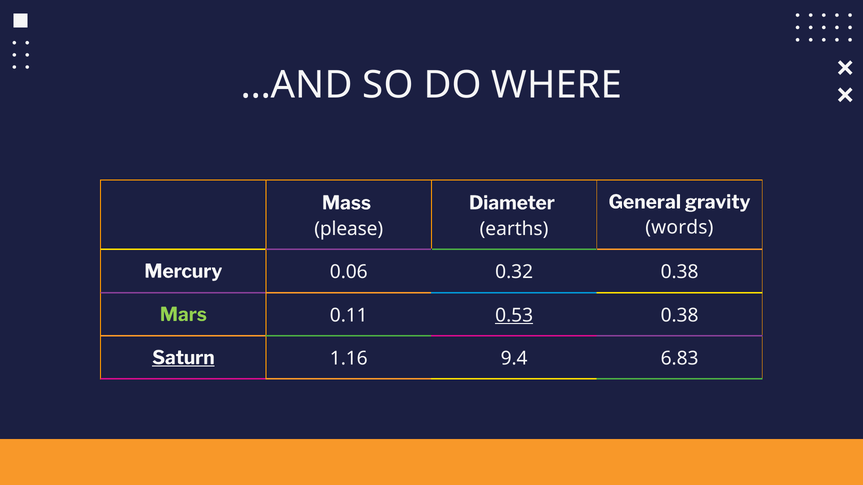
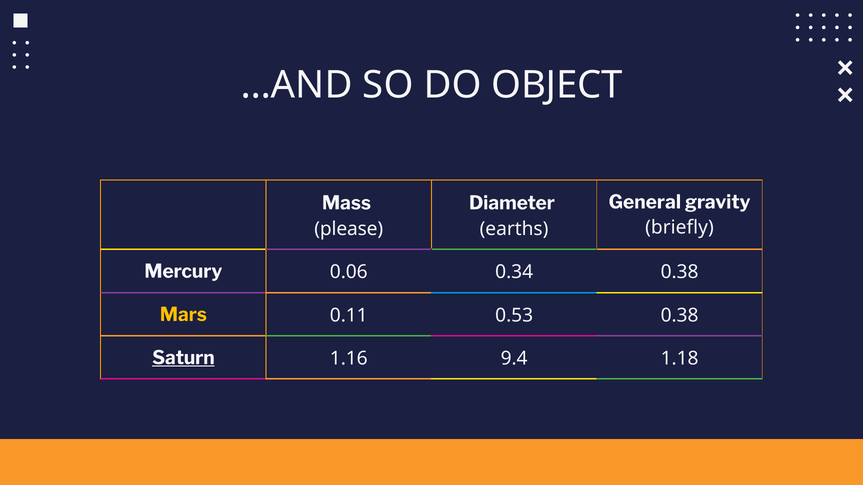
WHERE: WHERE -> OBJECT
words: words -> briefly
0.32: 0.32 -> 0.34
Mars colour: light green -> yellow
0.53 underline: present -> none
6.83: 6.83 -> 1.18
